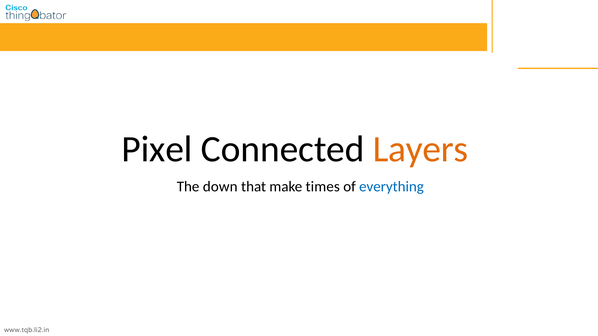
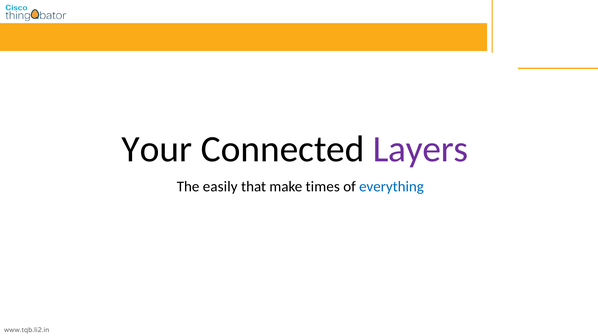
Pixel: Pixel -> Your
Layers colour: orange -> purple
down: down -> easily
